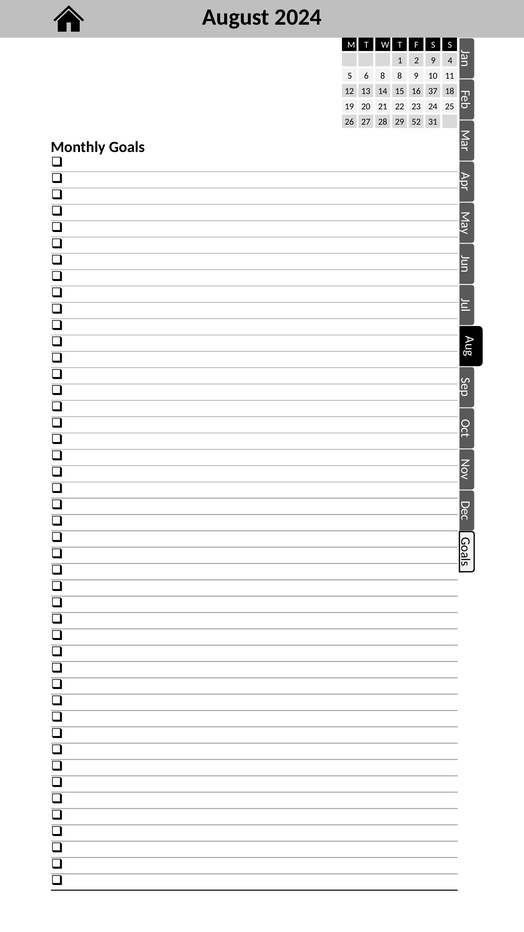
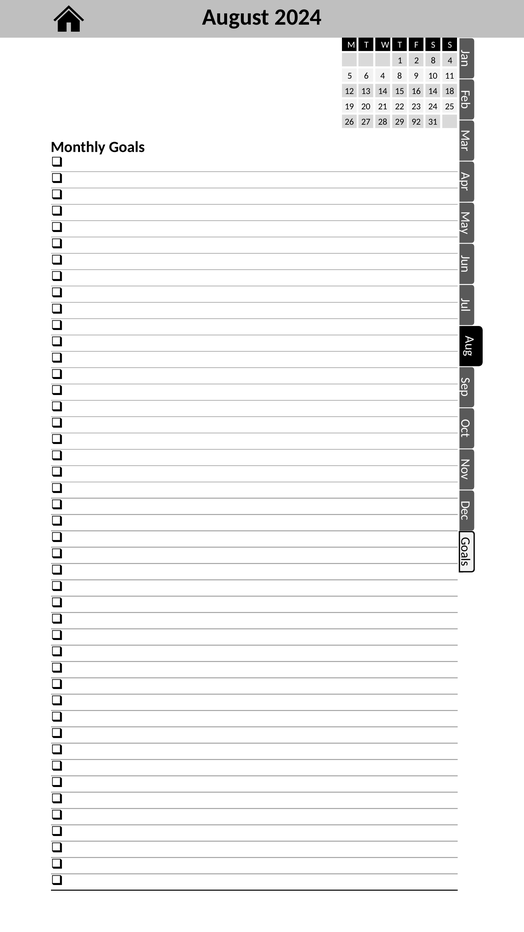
2 9: 9 -> 8
6 8: 8 -> 4
16 37: 37 -> 14
52: 52 -> 92
